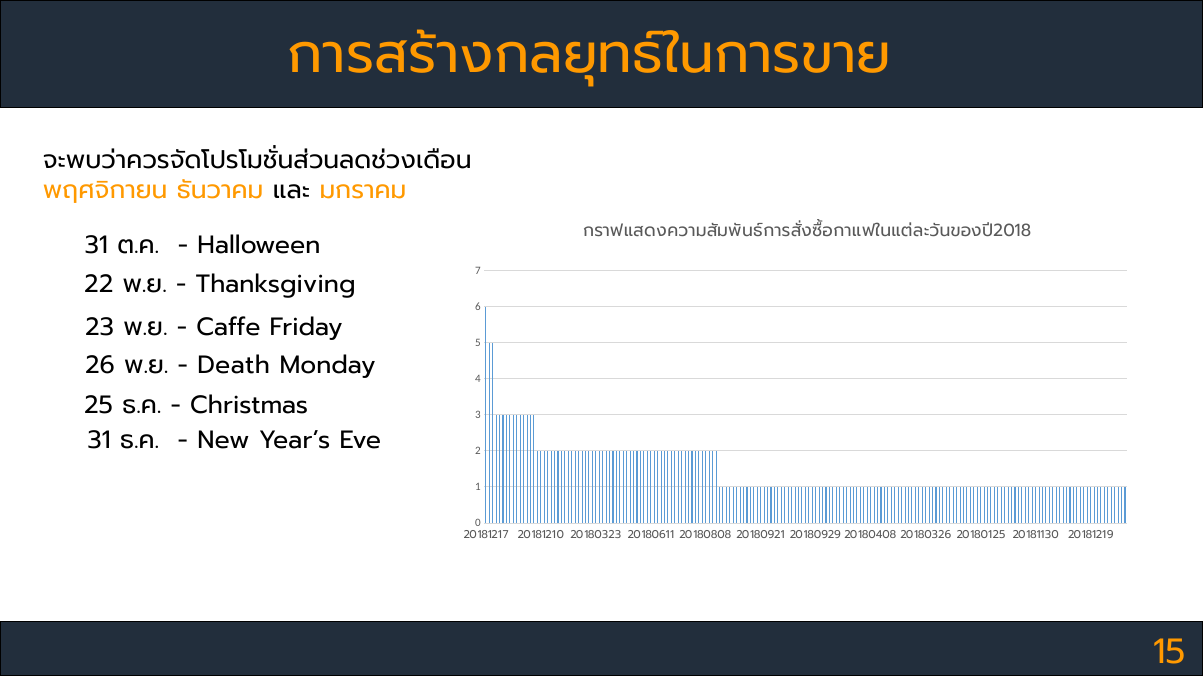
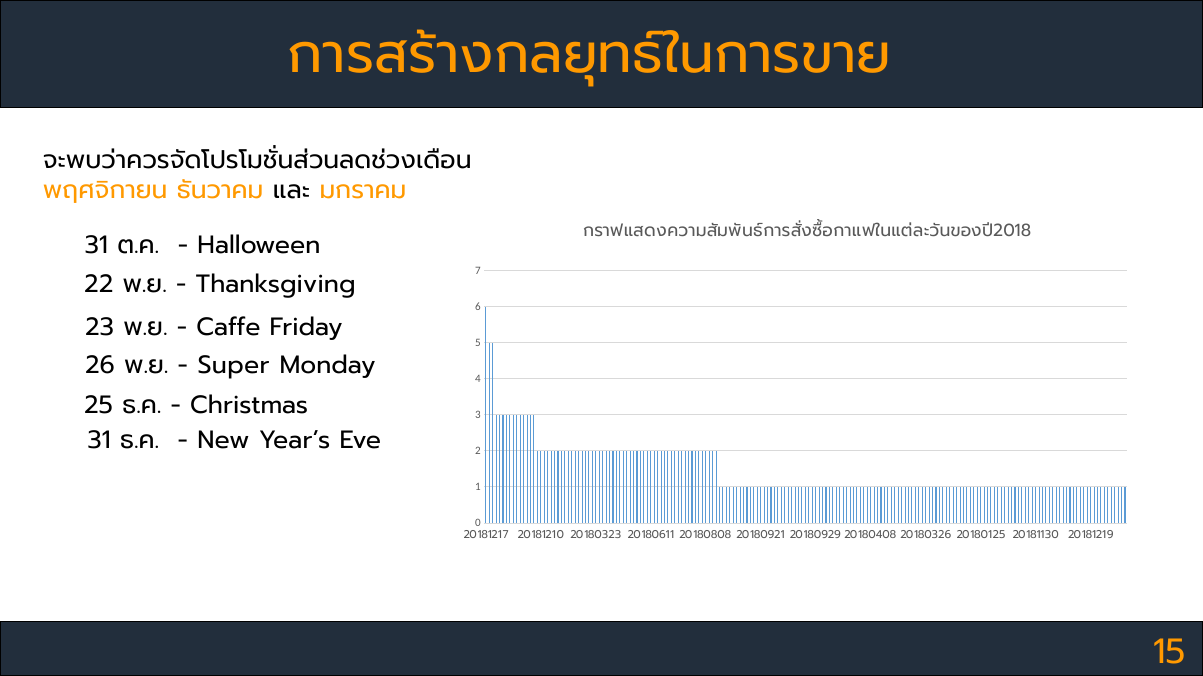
Death: Death -> Super
